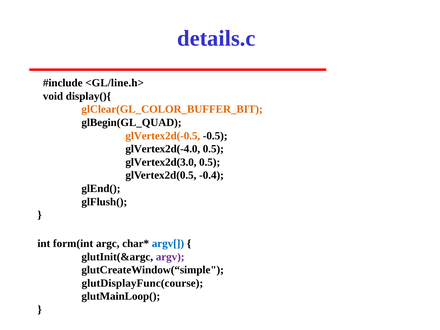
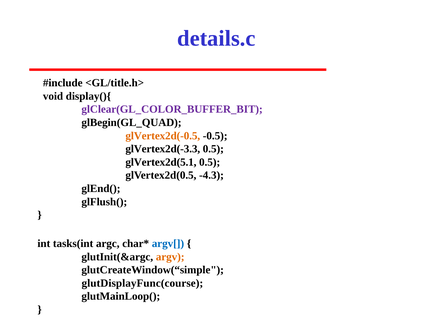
<GL/line.h>: <GL/line.h> -> <GL/title.h>
glClear(GL_COLOR_BUFFER_BIT colour: orange -> purple
glVertex2d(-4.0: glVertex2d(-4.0 -> glVertex2d(-3.3
glVertex2d(3.0: glVertex2d(3.0 -> glVertex2d(5.1
-0.4: -0.4 -> -4.3
form(int: form(int -> tasks(int
argv colour: purple -> orange
